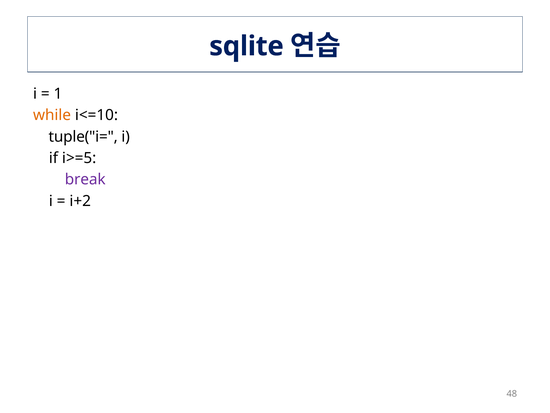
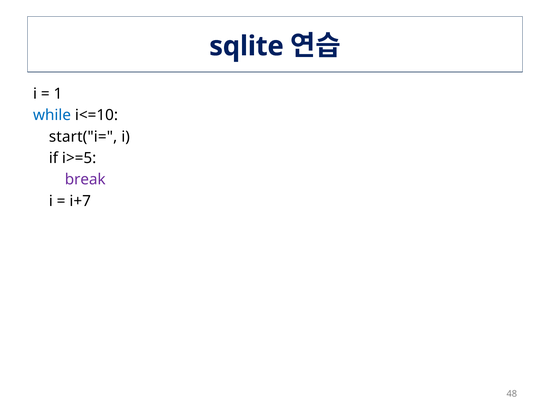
while colour: orange -> blue
tuple("i=: tuple("i= -> start("i=
i+2: i+2 -> i+7
